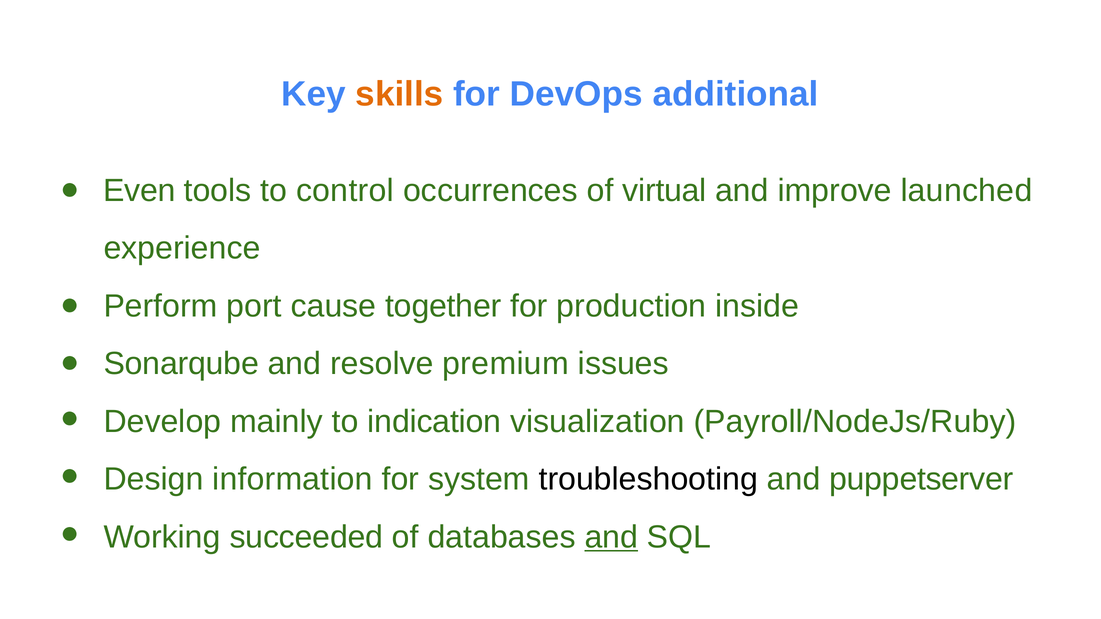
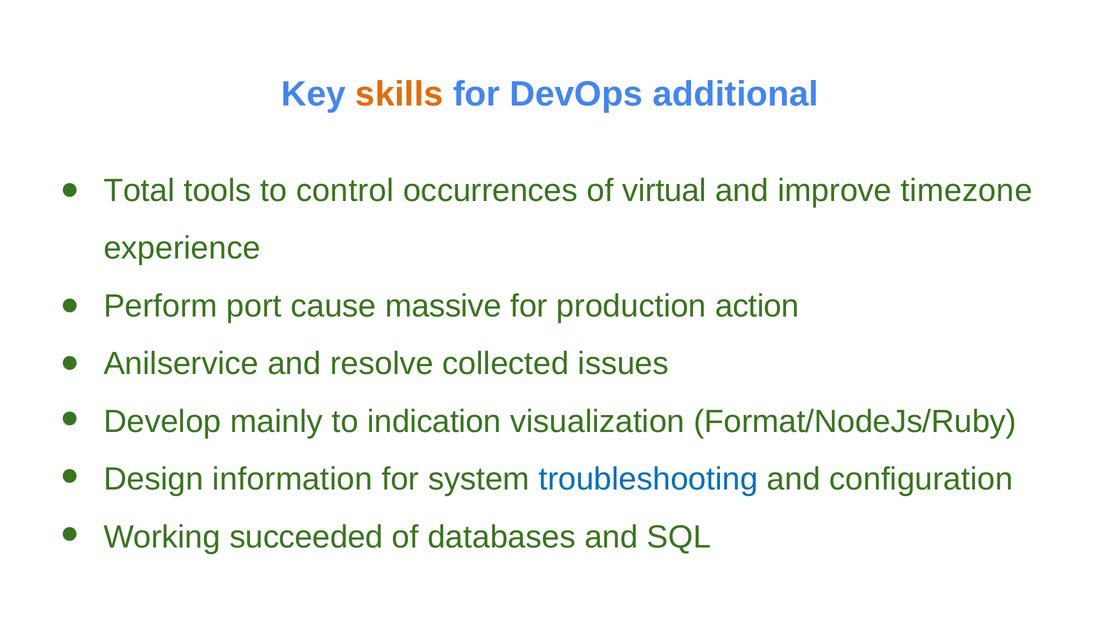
Even: Even -> Total
launched: launched -> timezone
together: together -> massive
inside: inside -> action
Sonarqube: Sonarqube -> Anilservice
premium: premium -> collected
Payroll/NodeJs/Ruby: Payroll/NodeJs/Ruby -> Format/NodeJs/Ruby
troubleshooting colour: black -> blue
puppetserver: puppetserver -> configuration
and at (611, 537) underline: present -> none
